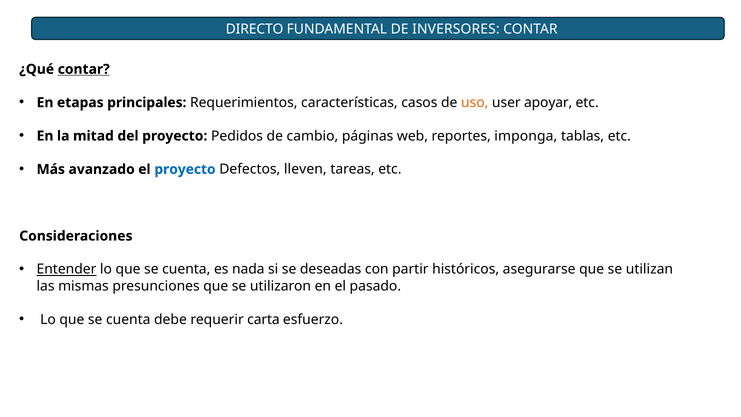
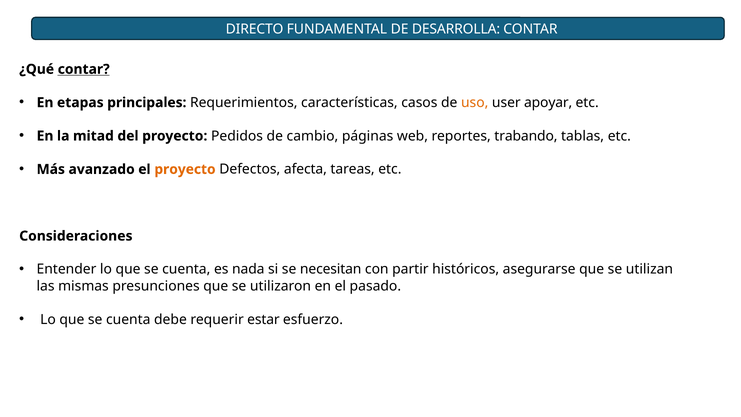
INVERSORES: INVERSORES -> DESARROLLA
imponga: imponga -> trabando
proyecto at (185, 169) colour: blue -> orange
lleven: lleven -> afecta
Entender underline: present -> none
deseadas: deseadas -> necesitan
carta: carta -> estar
